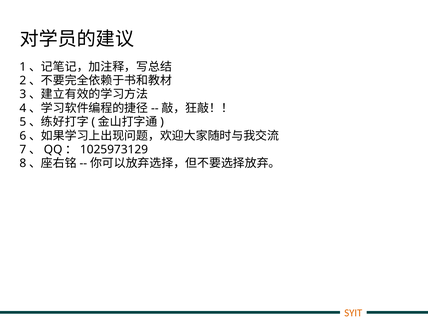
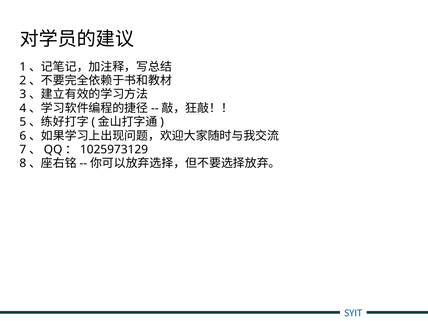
SYIT colour: orange -> blue
